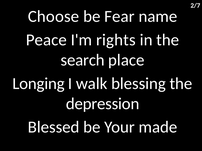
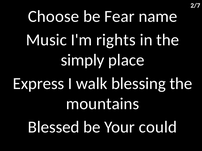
Peace: Peace -> Music
search: search -> simply
Longing: Longing -> Express
depression: depression -> mountains
made: made -> could
